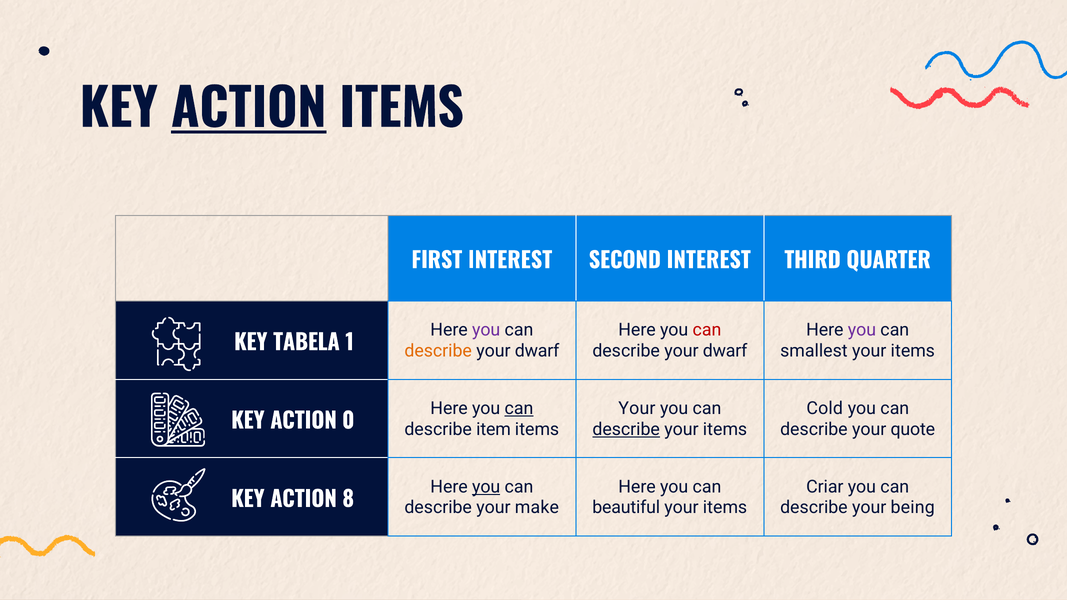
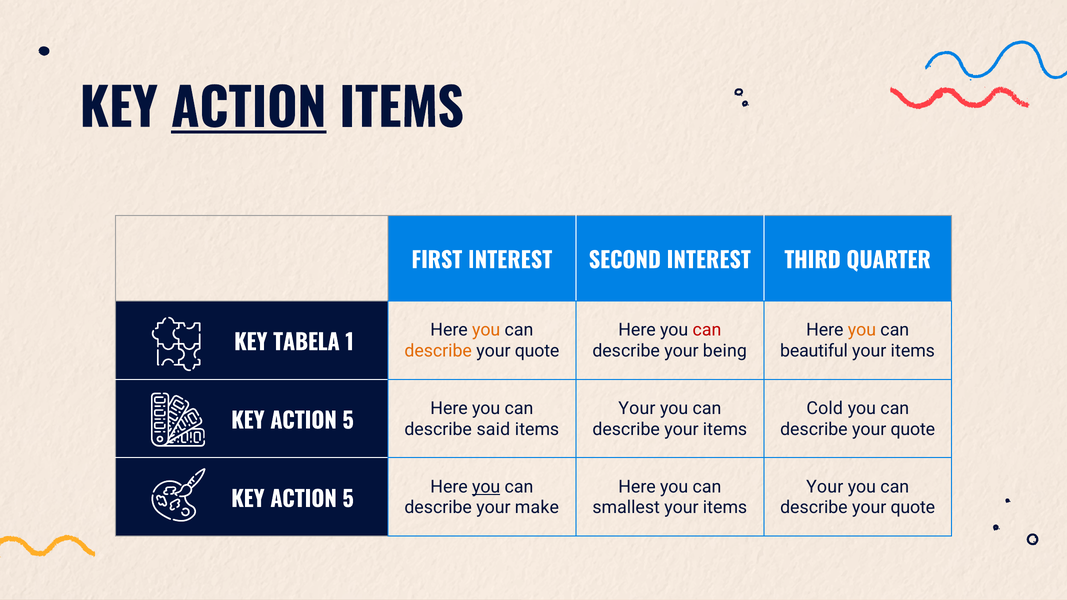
you at (486, 330) colour: purple -> orange
you at (862, 330) colour: purple -> orange
dwarf at (537, 351): dwarf -> quote
dwarf at (725, 351): dwarf -> being
smallest: smallest -> beautiful
can at (519, 408) underline: present -> none
0 at (348, 421): 0 -> 5
item: item -> said
describe at (626, 429) underline: present -> none
Criar at (825, 487): Criar -> Your
8 at (348, 500): 8 -> 5
beautiful: beautiful -> smallest
being at (913, 508): being -> quote
